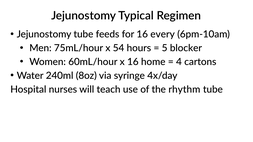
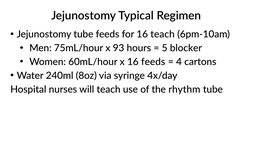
16 every: every -> teach
54: 54 -> 93
16 home: home -> feeds
